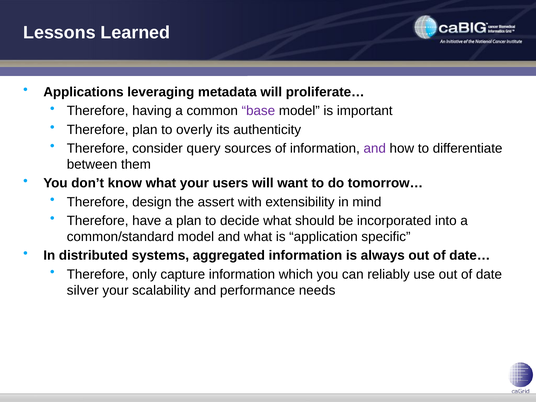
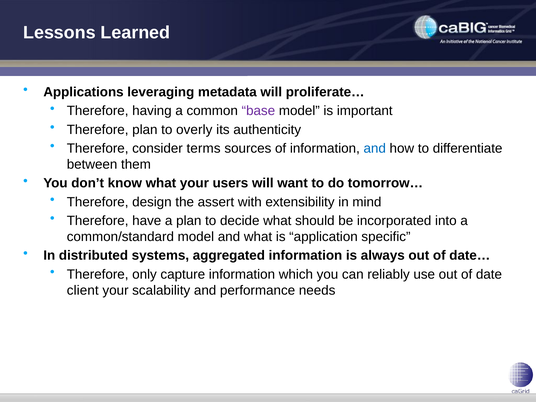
query: query -> terms
and at (375, 148) colour: purple -> blue
silver: silver -> client
